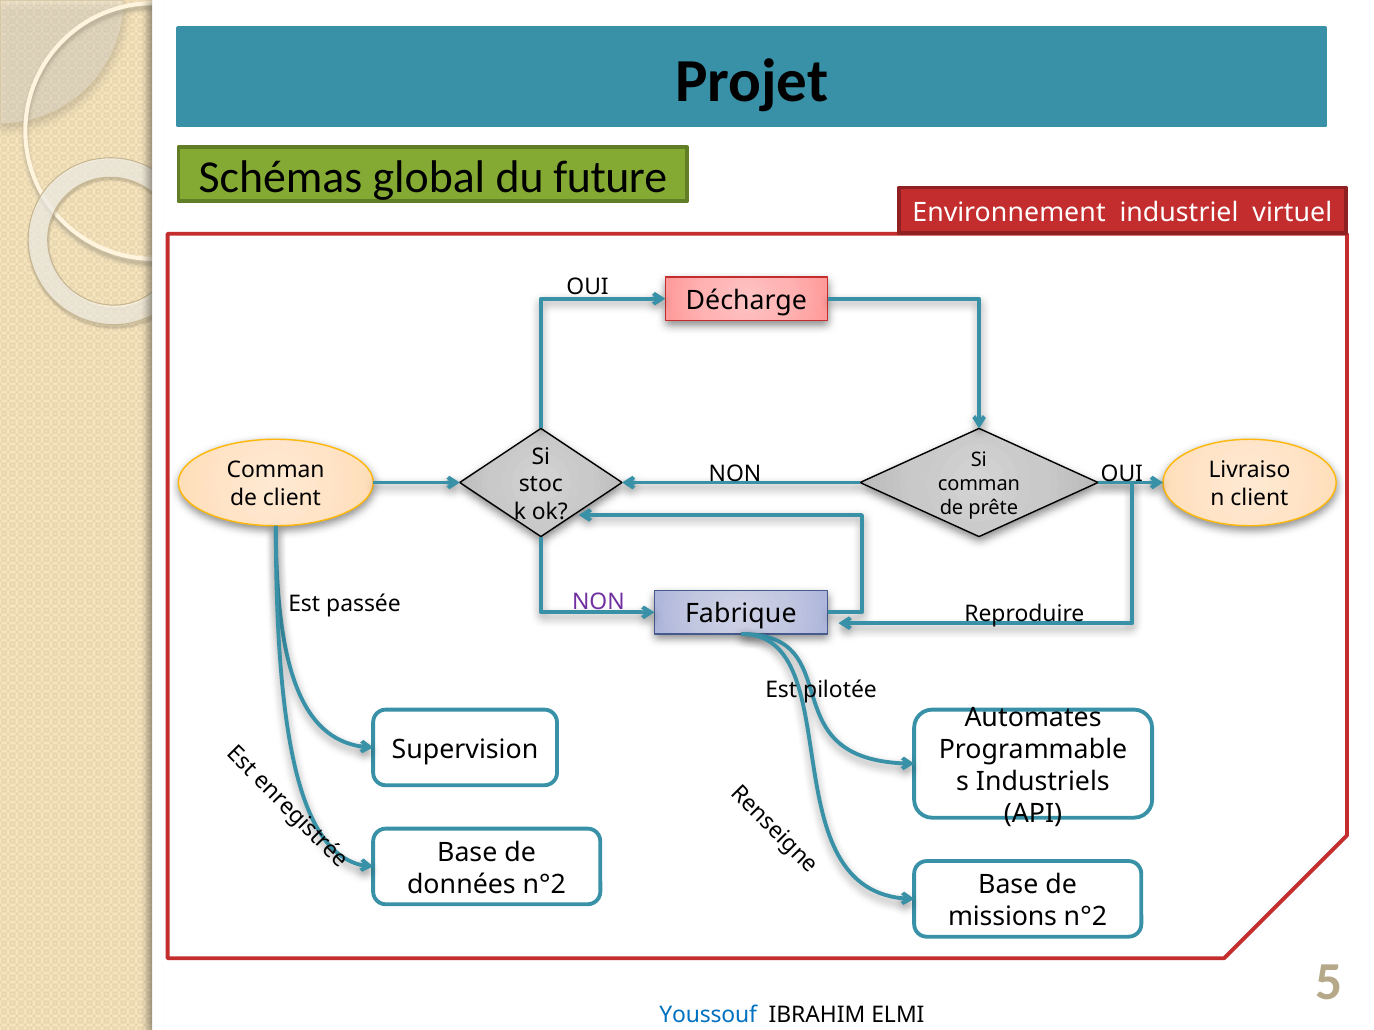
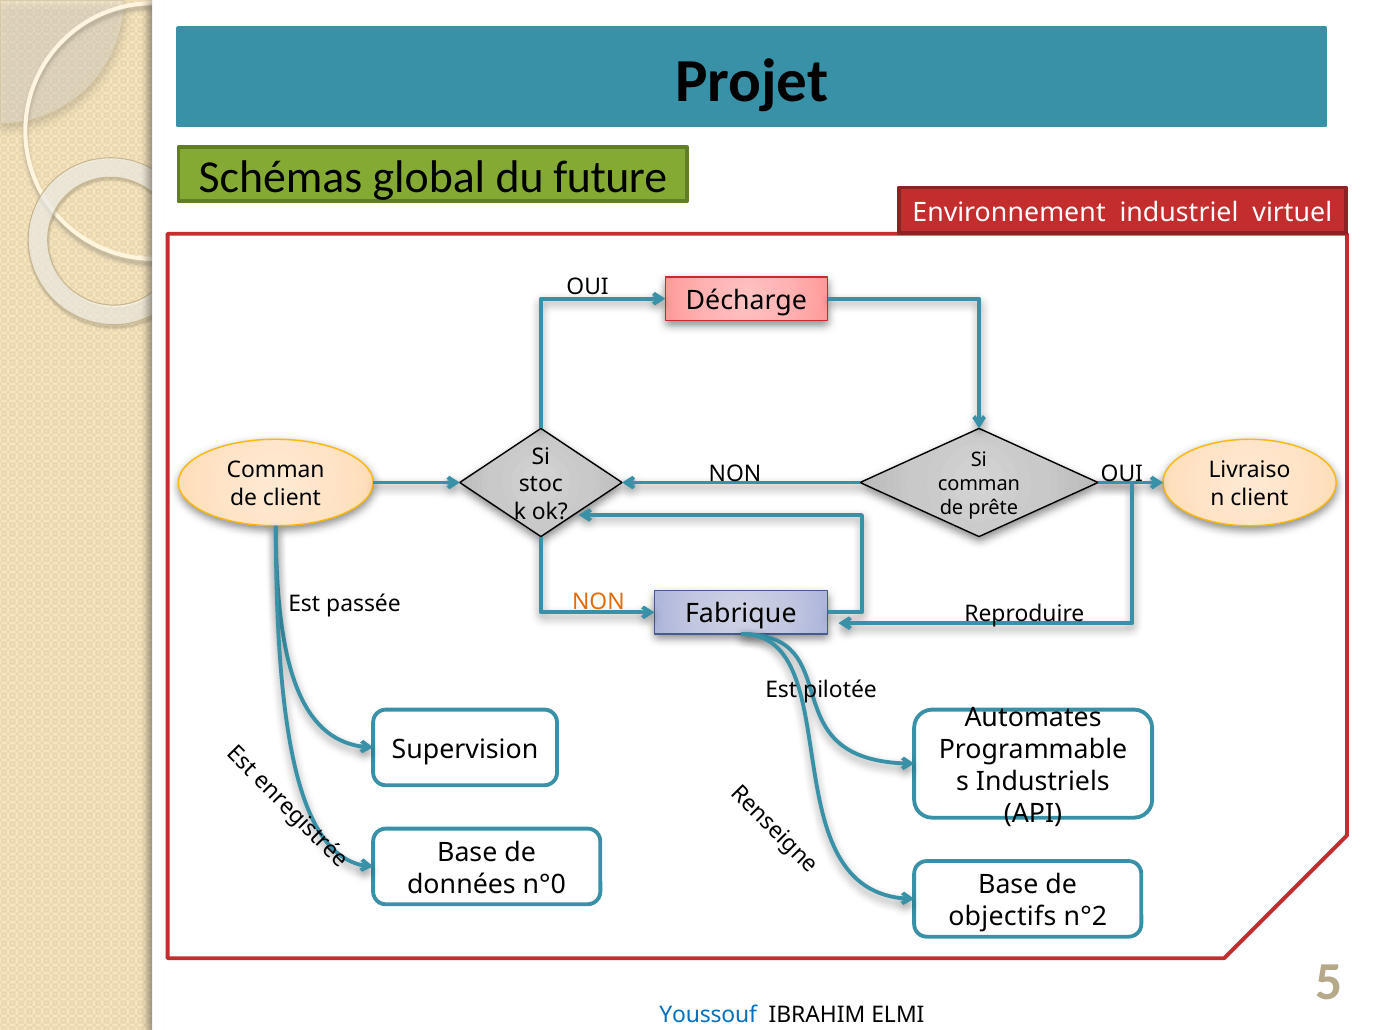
NON at (598, 602) colour: purple -> orange
données n°2: n°2 -> n°0
missions: missions -> objectifs
